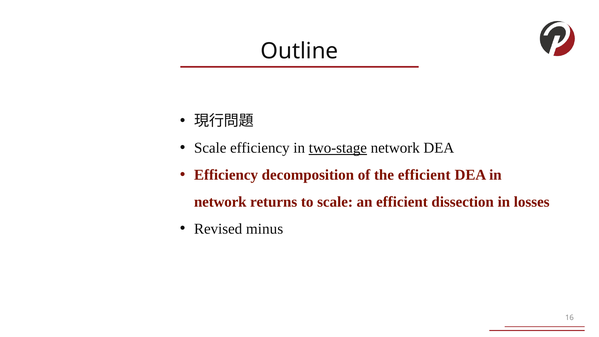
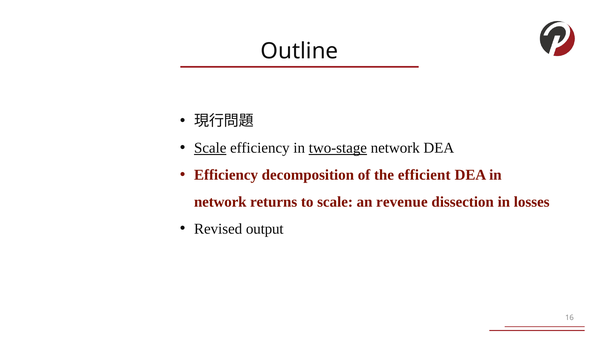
Scale at (210, 148) underline: none -> present
an efficient: efficient -> revenue
minus: minus -> output
